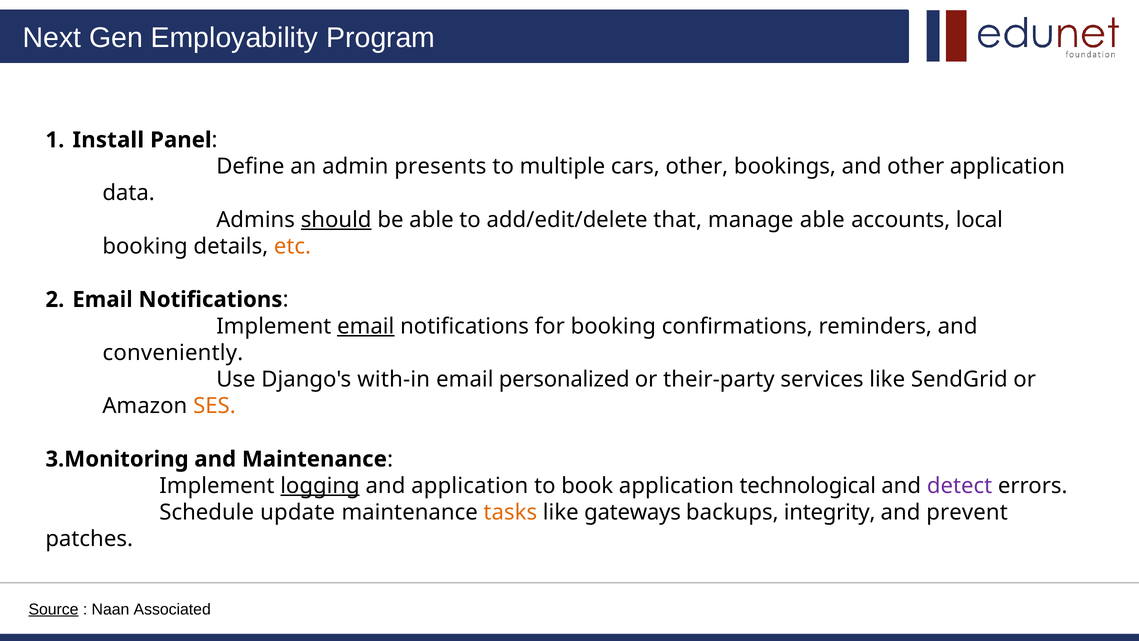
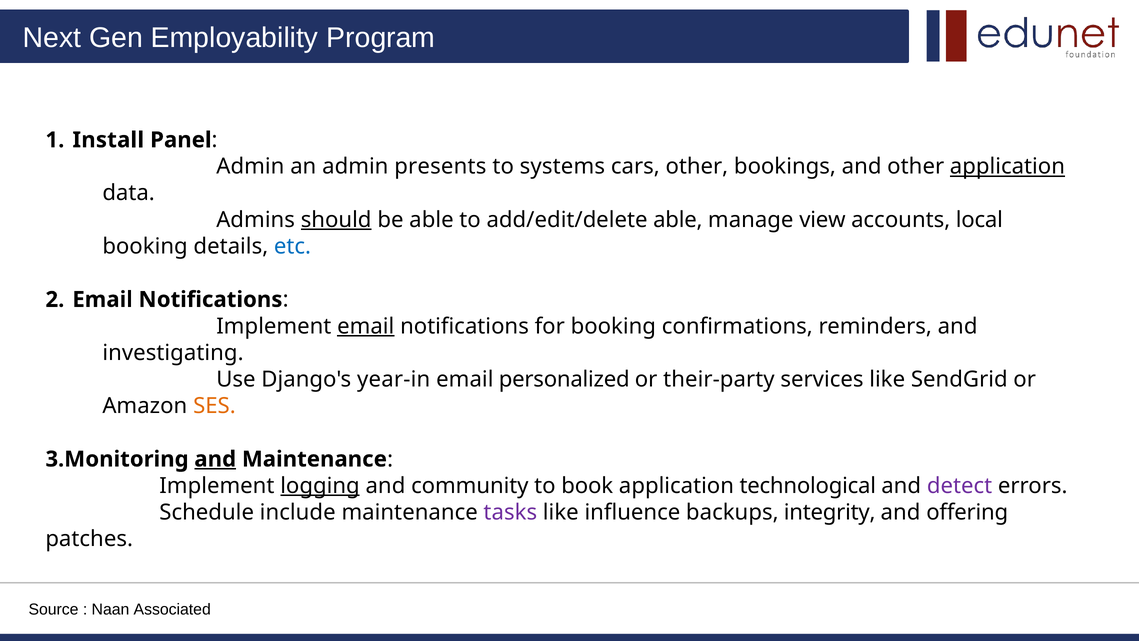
Define at (250, 166): Define -> Admin
multiple: multiple -> systems
application at (1007, 166) underline: none -> present
add/edit/delete that: that -> able
manage able: able -> view
etc colour: orange -> blue
conveniently: conveniently -> investigating
with-in: with-in -> year-in
and at (215, 459) underline: none -> present
and application: application -> community
update: update -> include
tasks colour: orange -> purple
gateways: gateways -> influence
prevent: prevent -> offering
Source underline: present -> none
